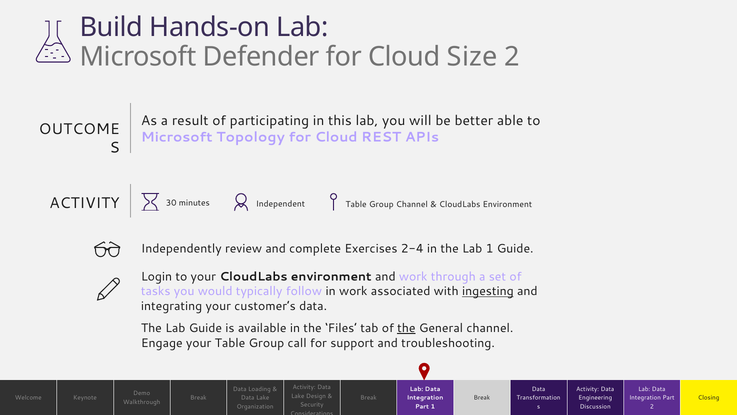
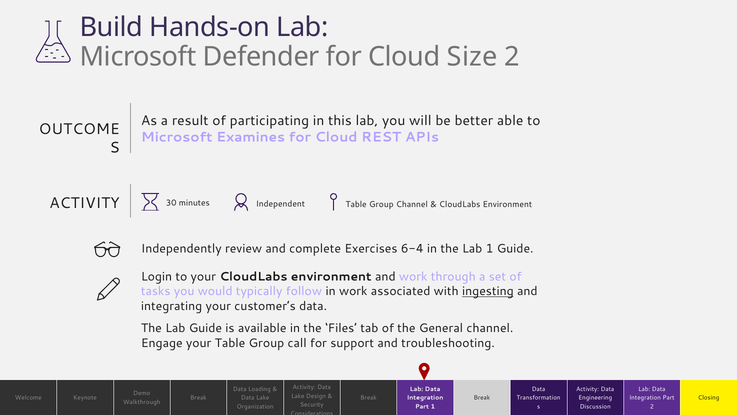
Topology: Topology -> Examines
2-4: 2-4 -> 6-4
the at (406, 328) underline: present -> none
